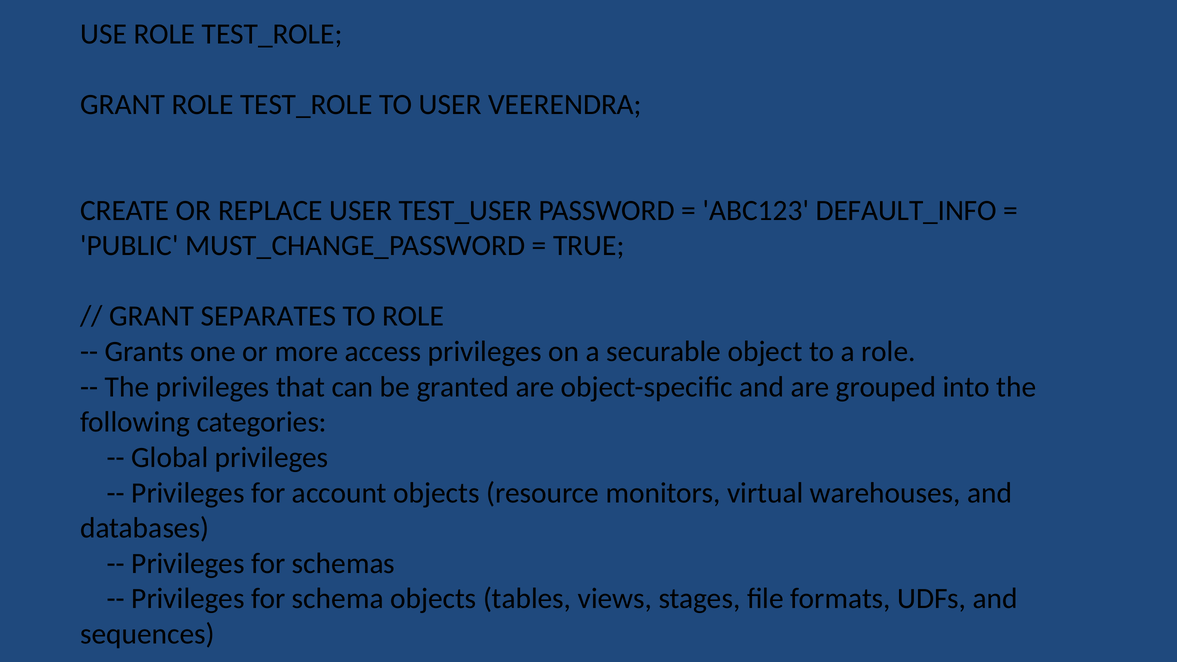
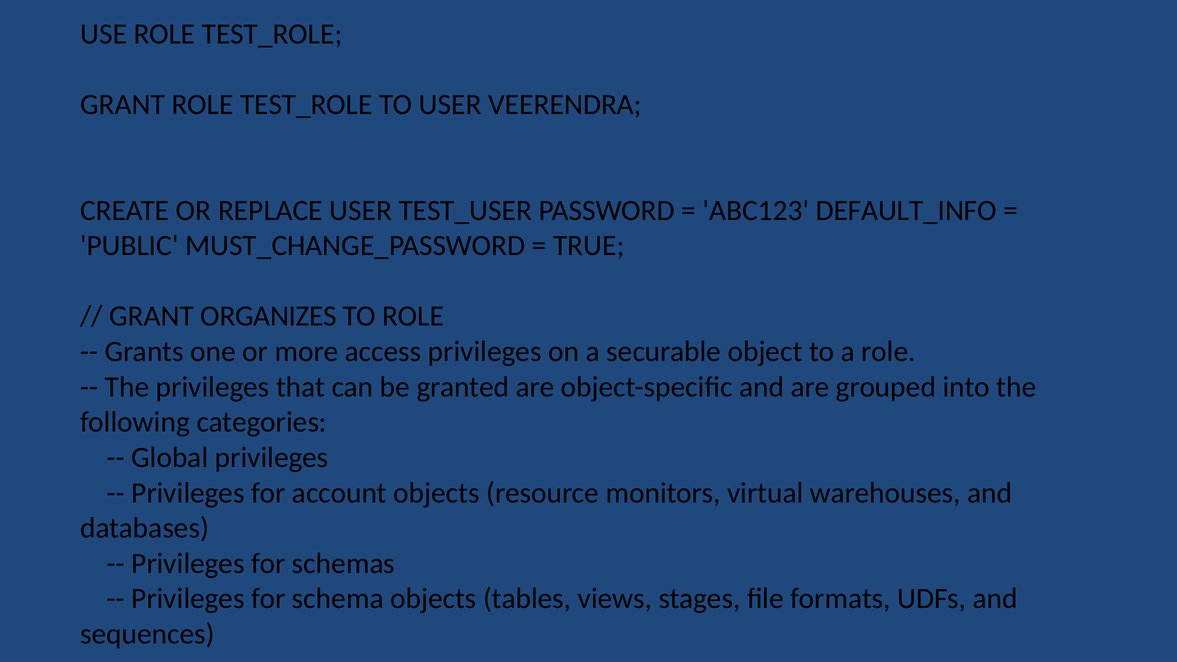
SEPARATES: SEPARATES -> ORGANIZES
